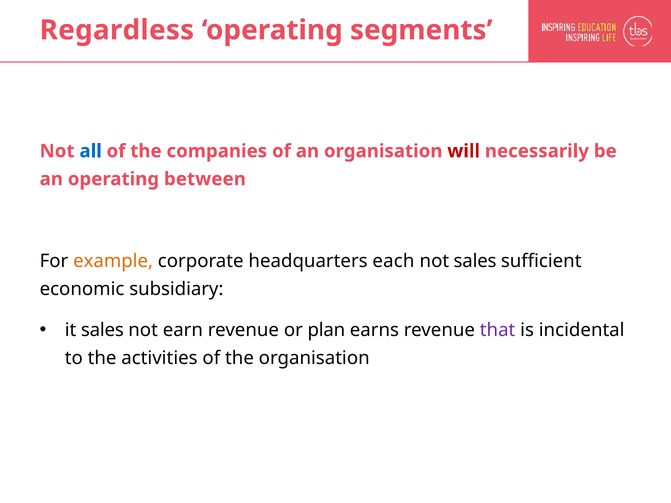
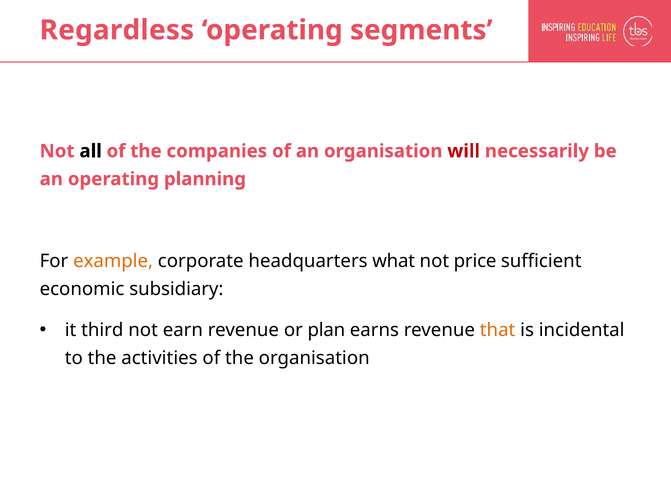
all colour: blue -> black
between: between -> planning
each: each -> what
not sales: sales -> price
it sales: sales -> third
that colour: purple -> orange
